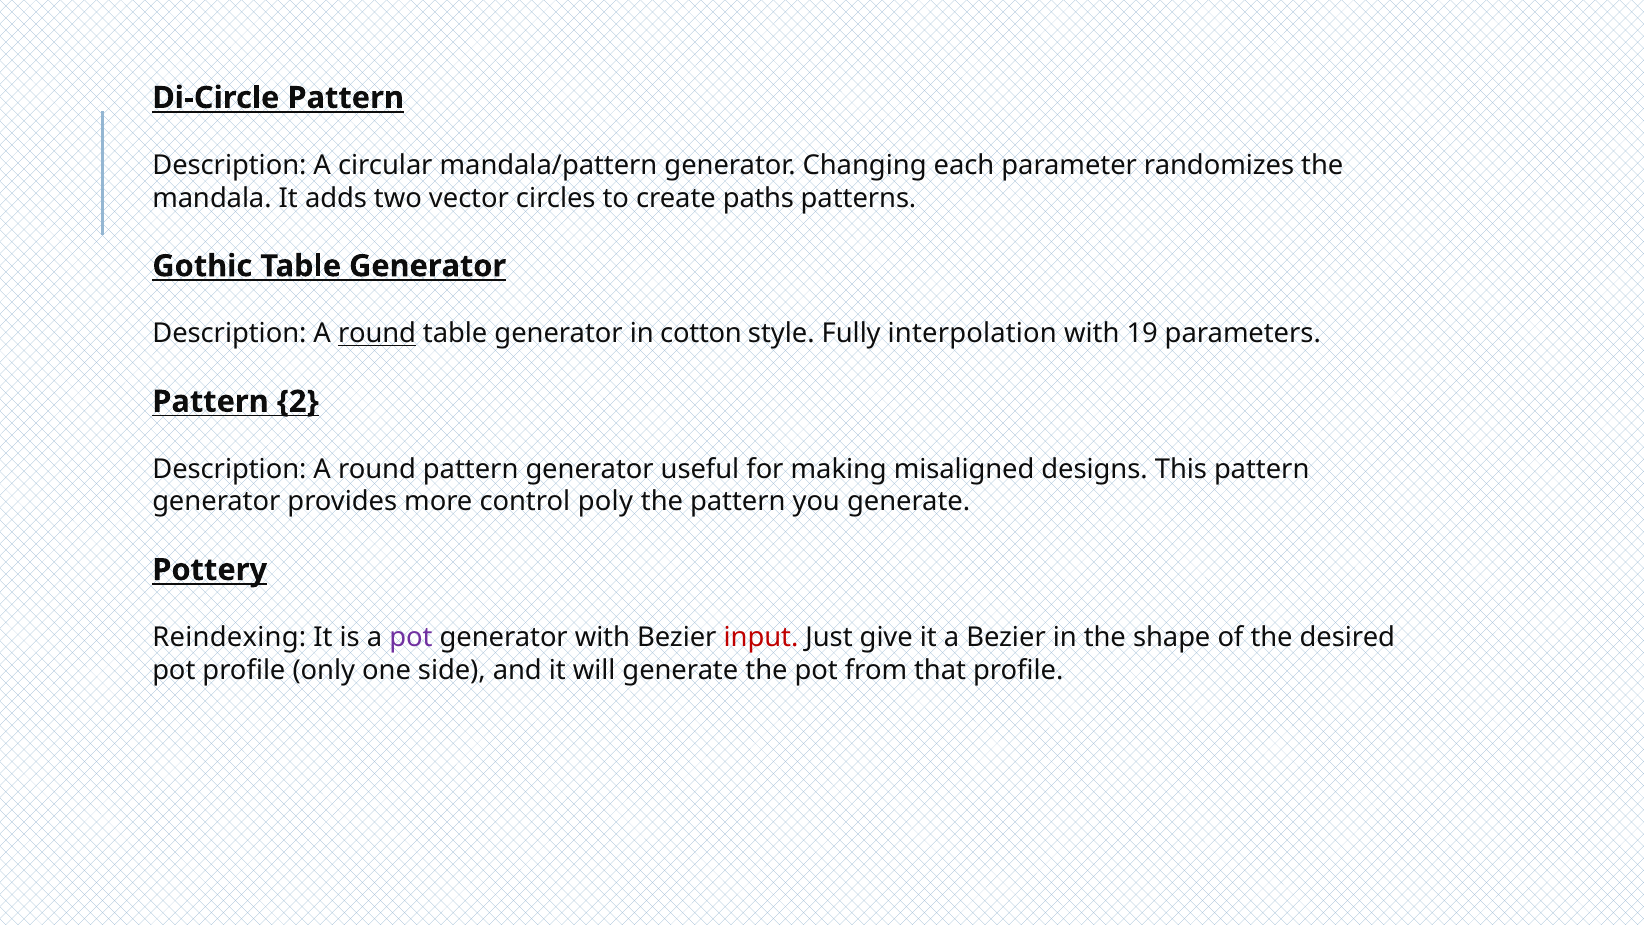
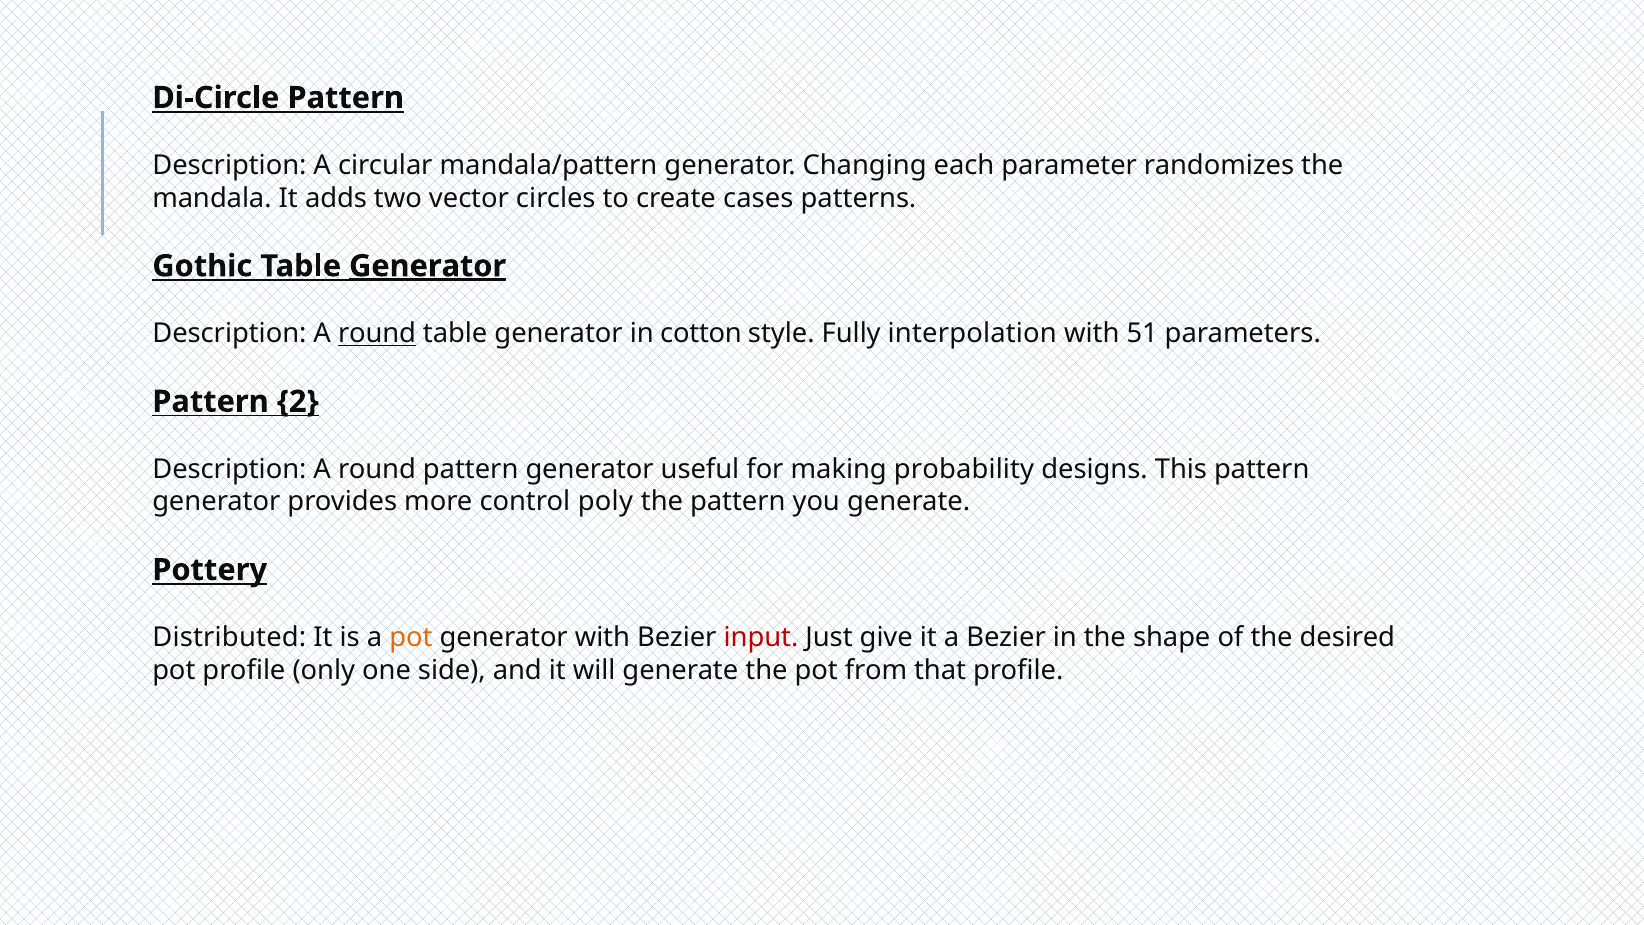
paths: paths -> cases
Generator at (428, 266) underline: none -> present
19: 19 -> 51
misaligned: misaligned -> probability
Reindexing: Reindexing -> Distributed
pot at (411, 637) colour: purple -> orange
